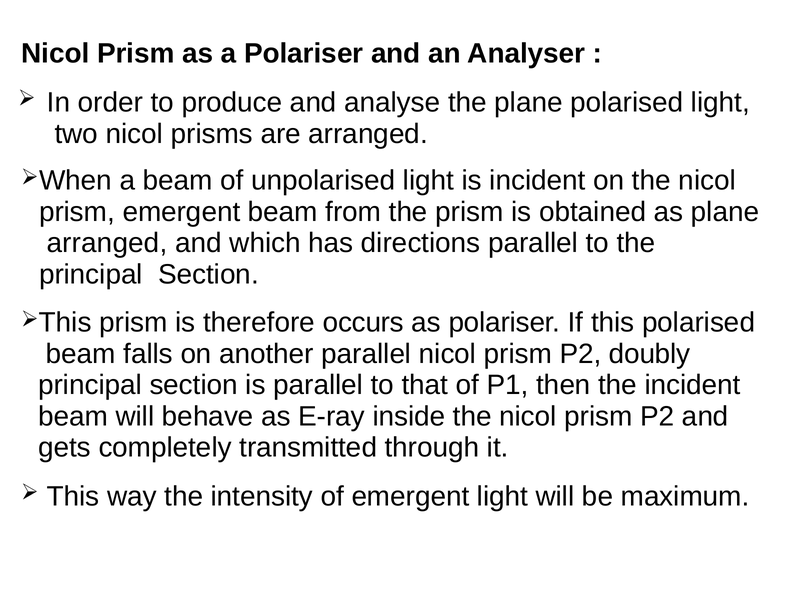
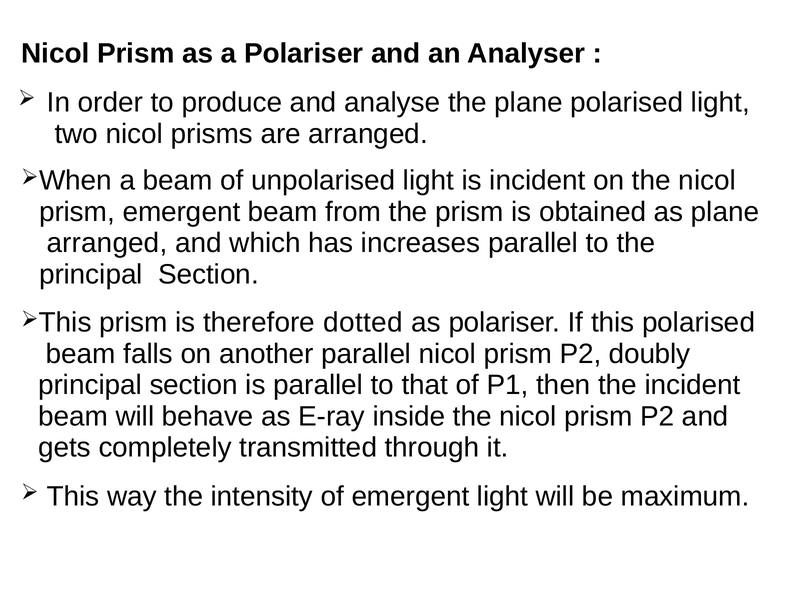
directions: directions -> increases
occurs: occurs -> dotted
